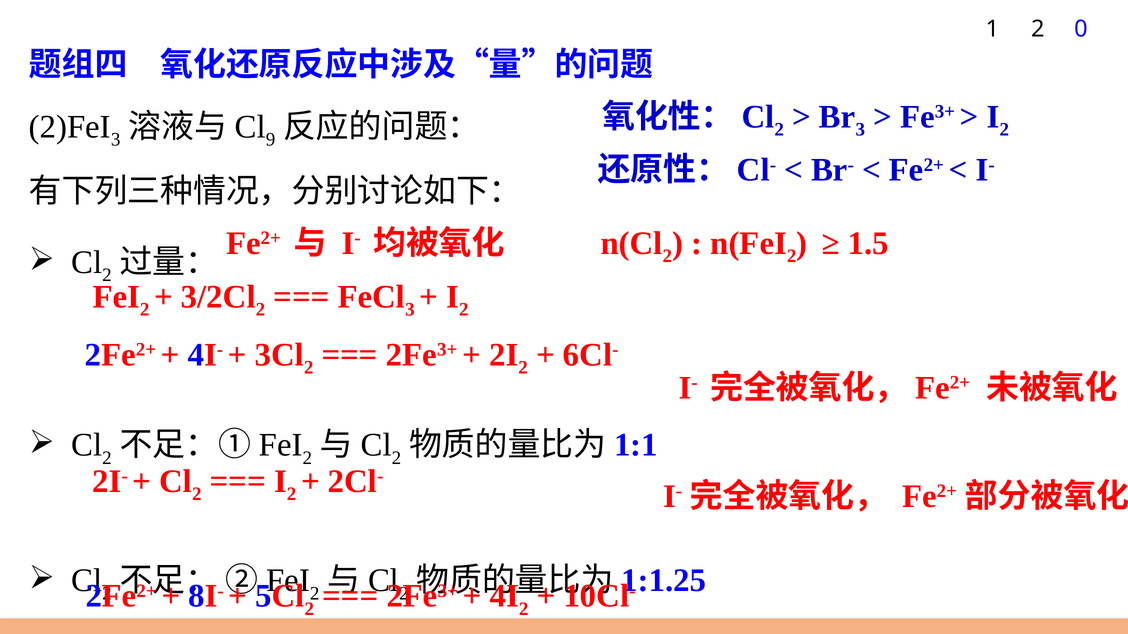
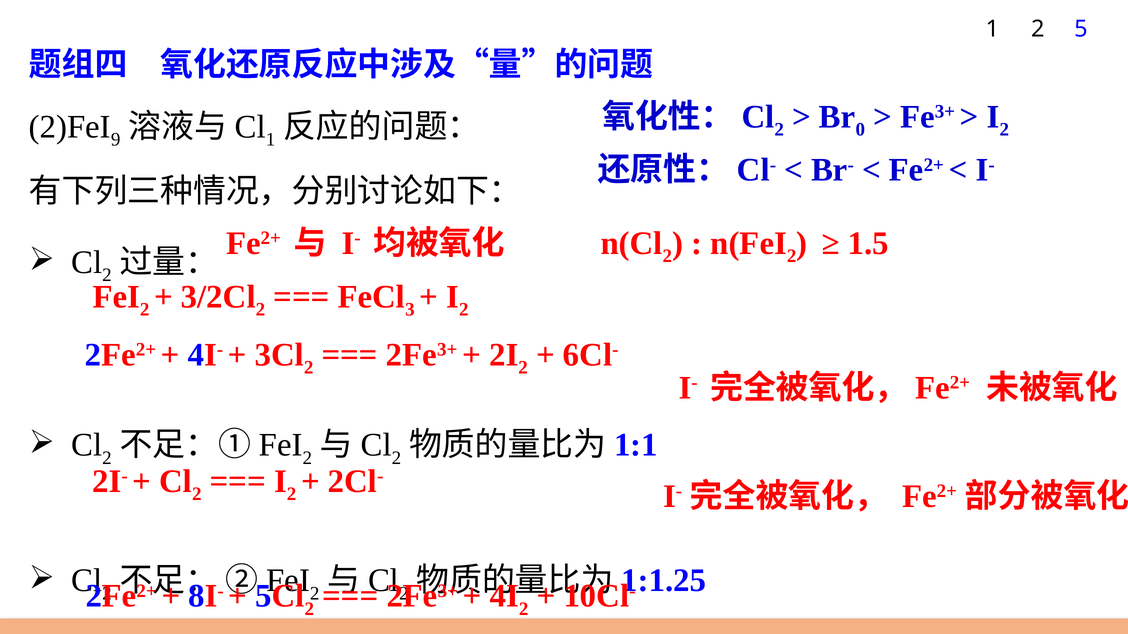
0: 0 -> 5
3 at (860, 130): 3 -> 0
3 at (116, 140): 3 -> 9
9 at (271, 140): 9 -> 1
